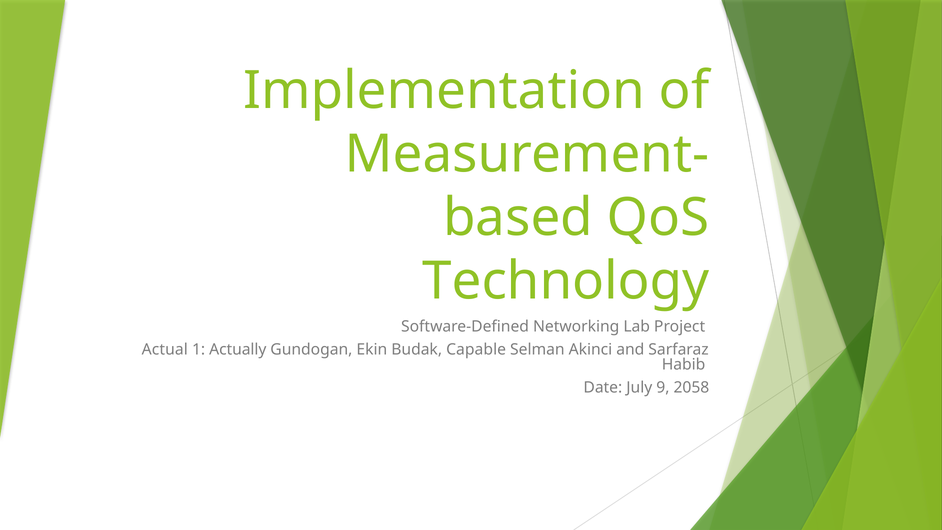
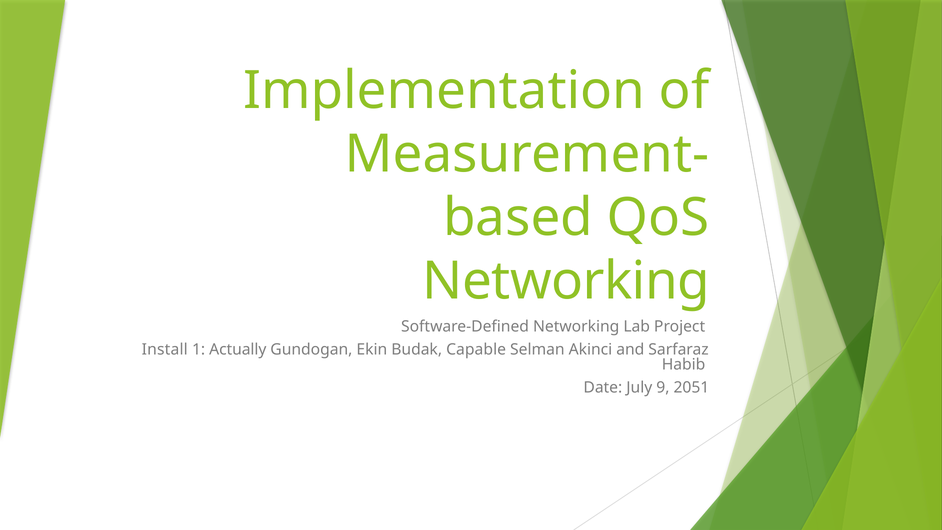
Technology at (566, 281): Technology -> Networking
Actual: Actual -> Install
2058: 2058 -> 2051
